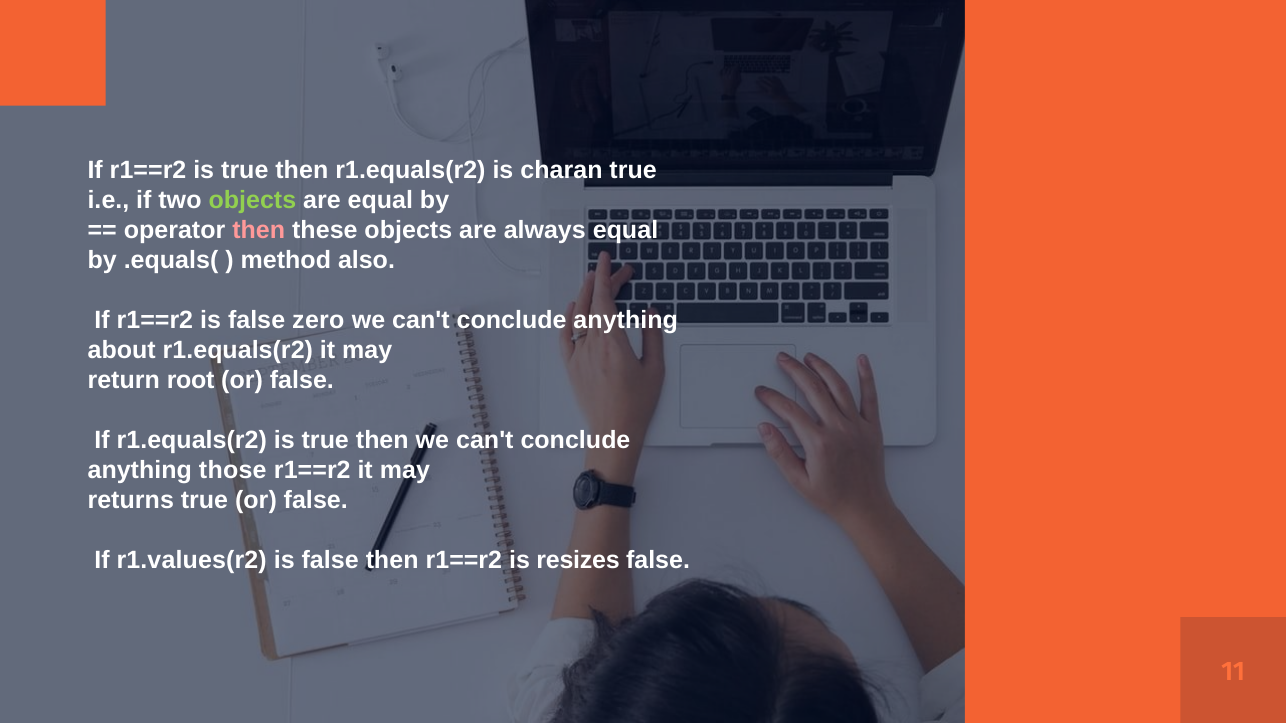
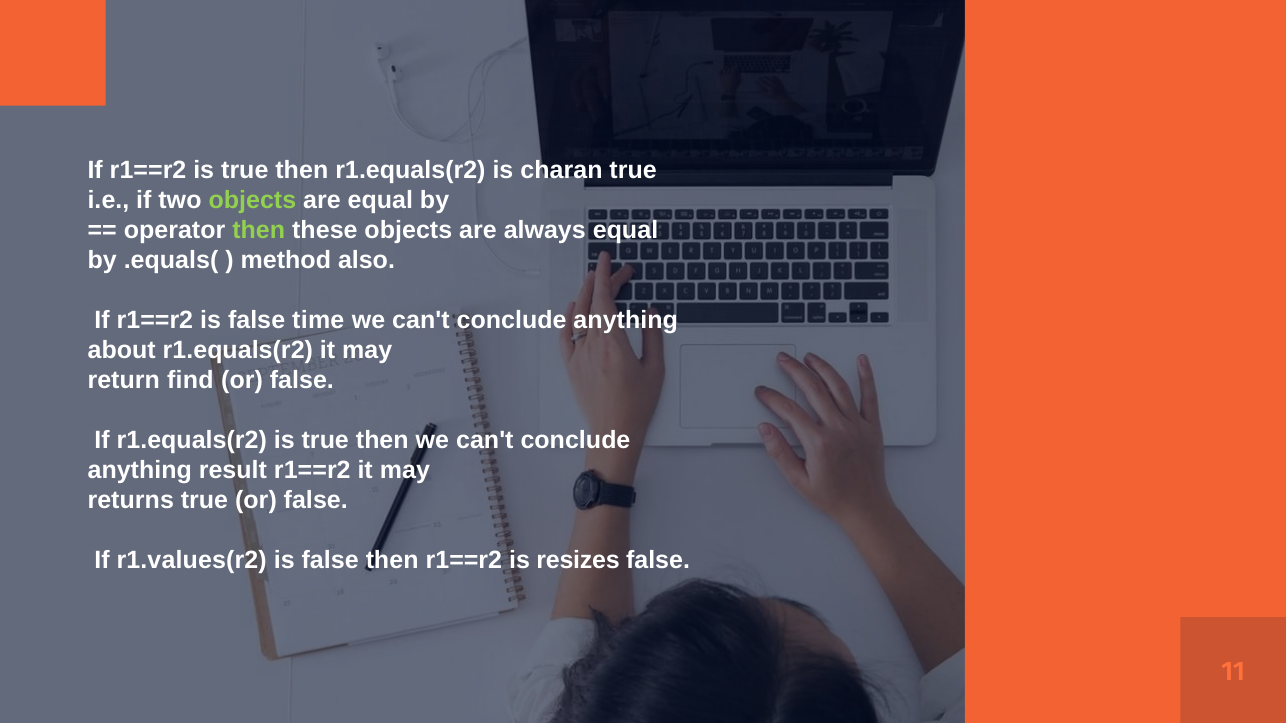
then at (259, 230) colour: pink -> light green
zero: zero -> time
root: root -> find
those: those -> result
